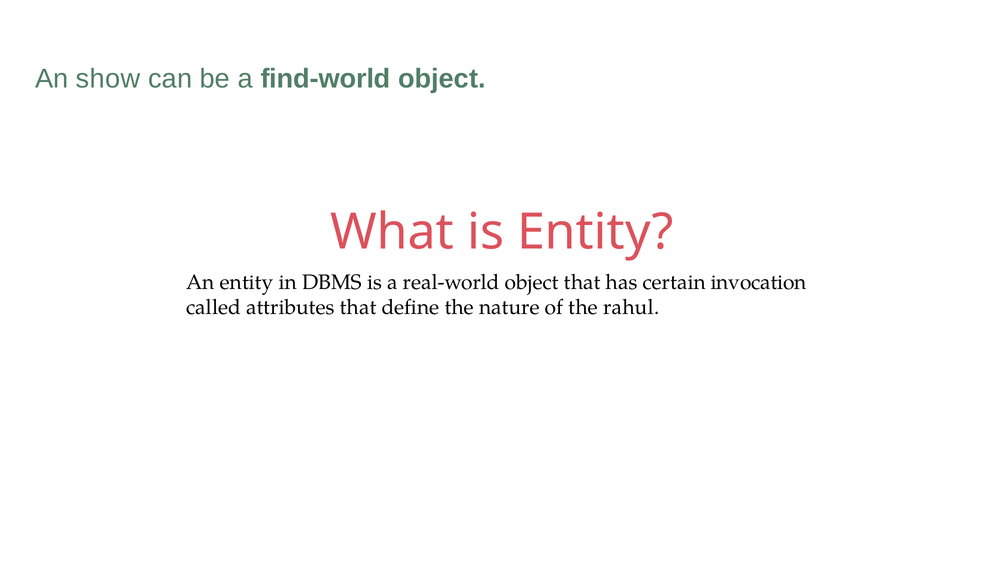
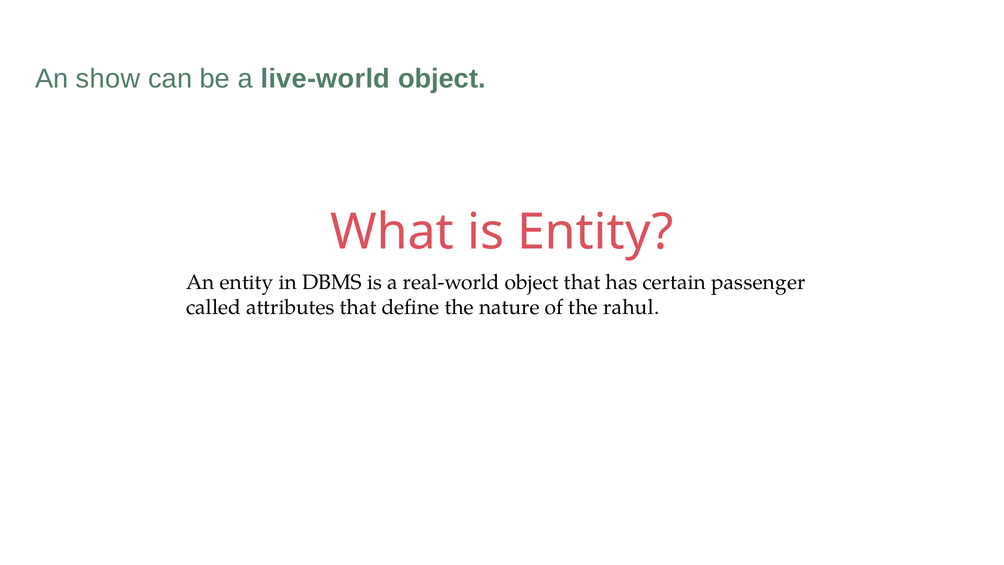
find-world: find-world -> live-world
invocation: invocation -> passenger
